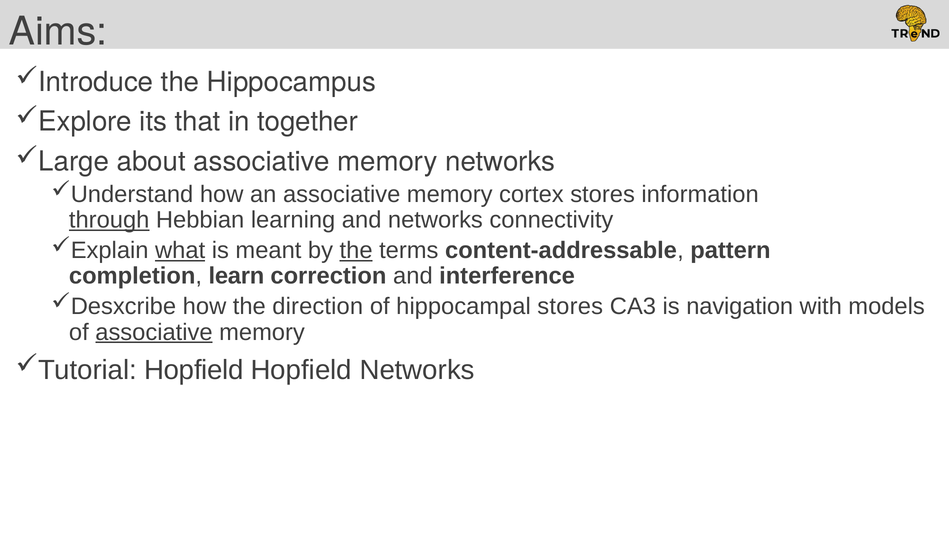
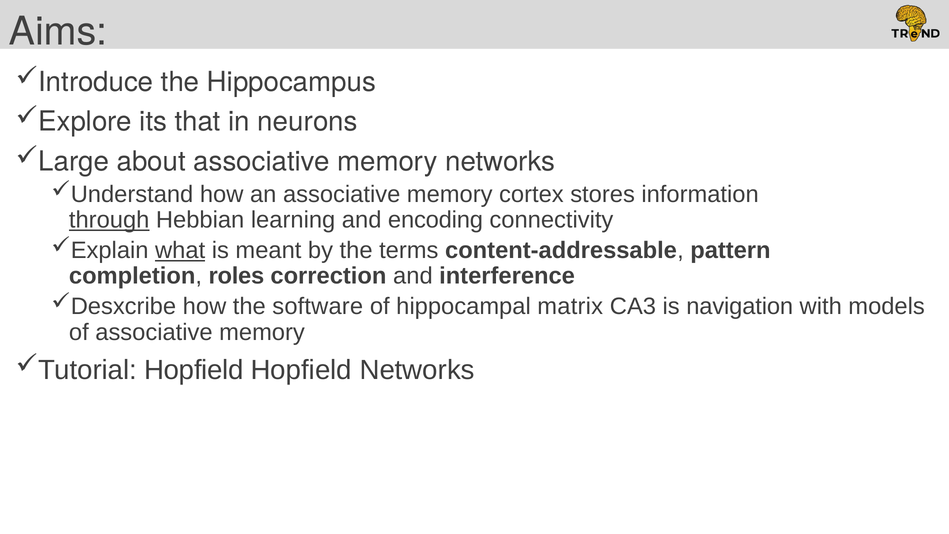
together: together -> neurons
and networks: networks -> encoding
the at (356, 250) underline: present -> none
learn: learn -> roles
direction: direction -> software
hippocampal stores: stores -> matrix
associative at (154, 332) underline: present -> none
